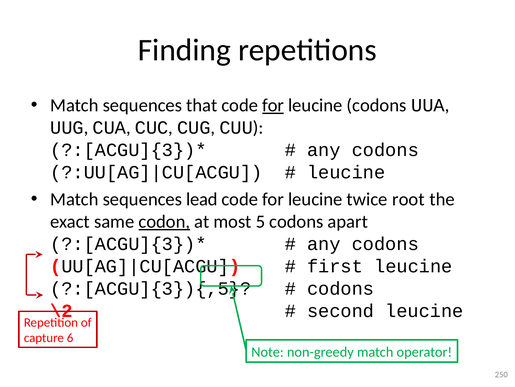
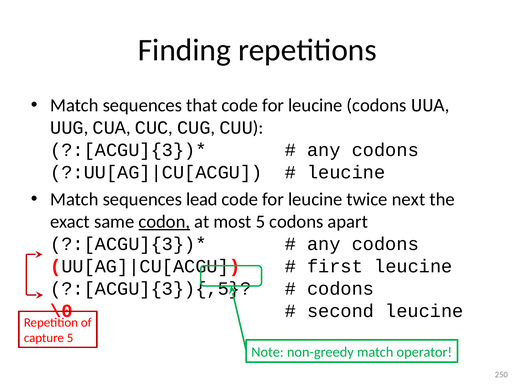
for at (273, 105) underline: present -> none
root: root -> next
\2: \2 -> \0
capture 6: 6 -> 5
